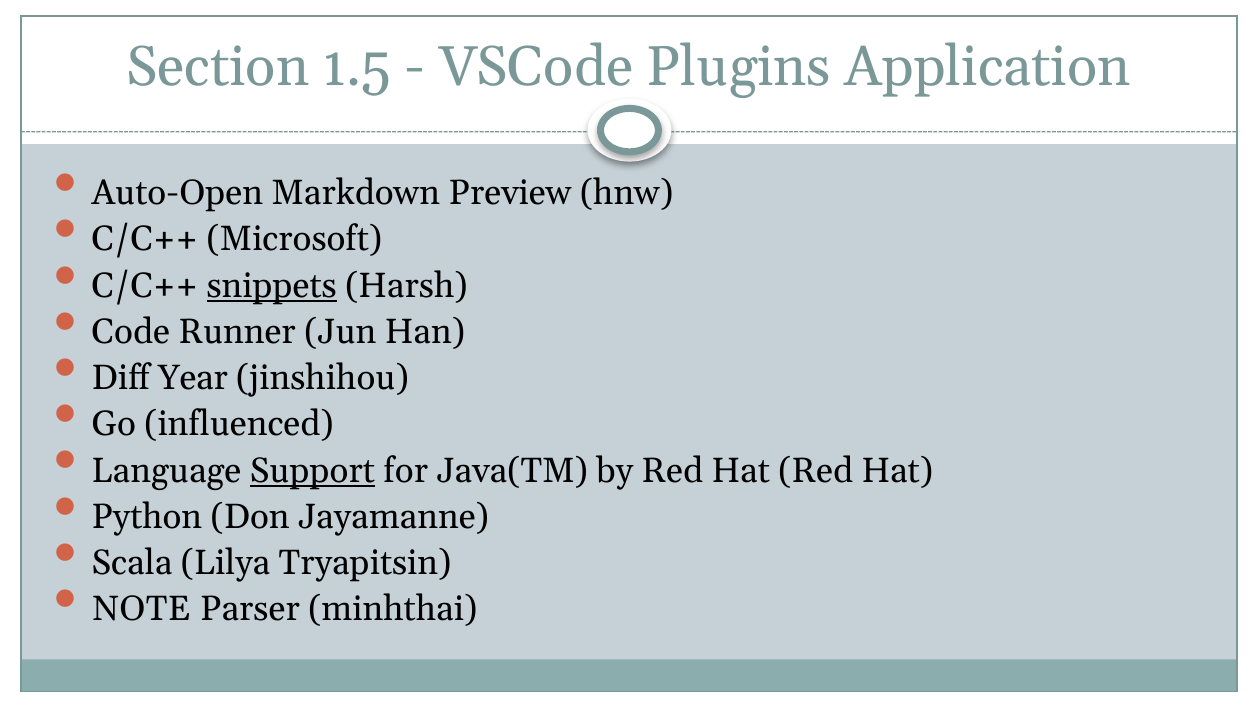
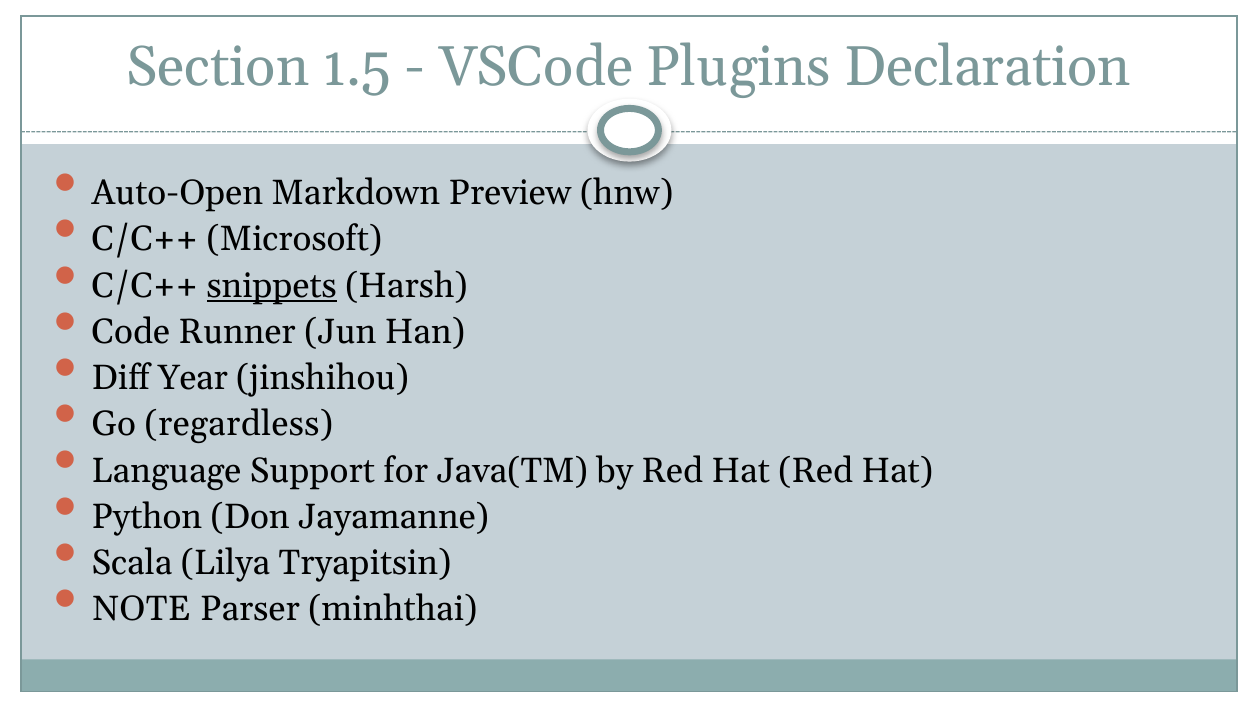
Application: Application -> Declaration
influenced: influenced -> regardless
Support underline: present -> none
